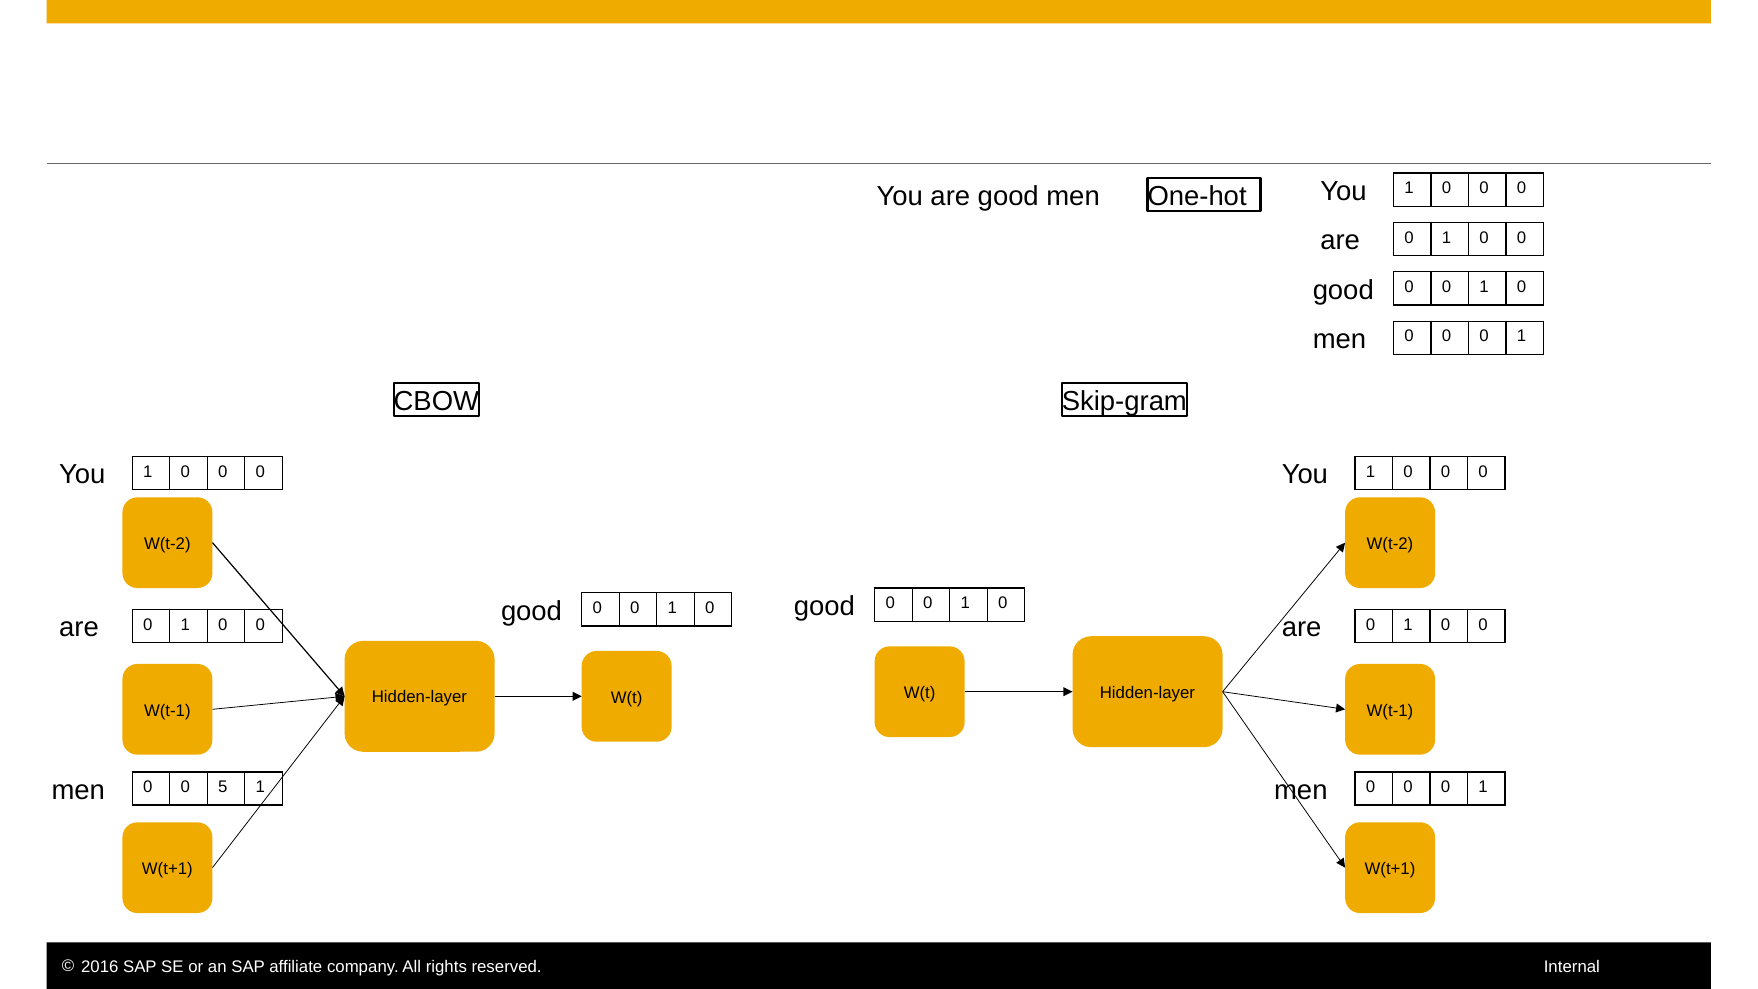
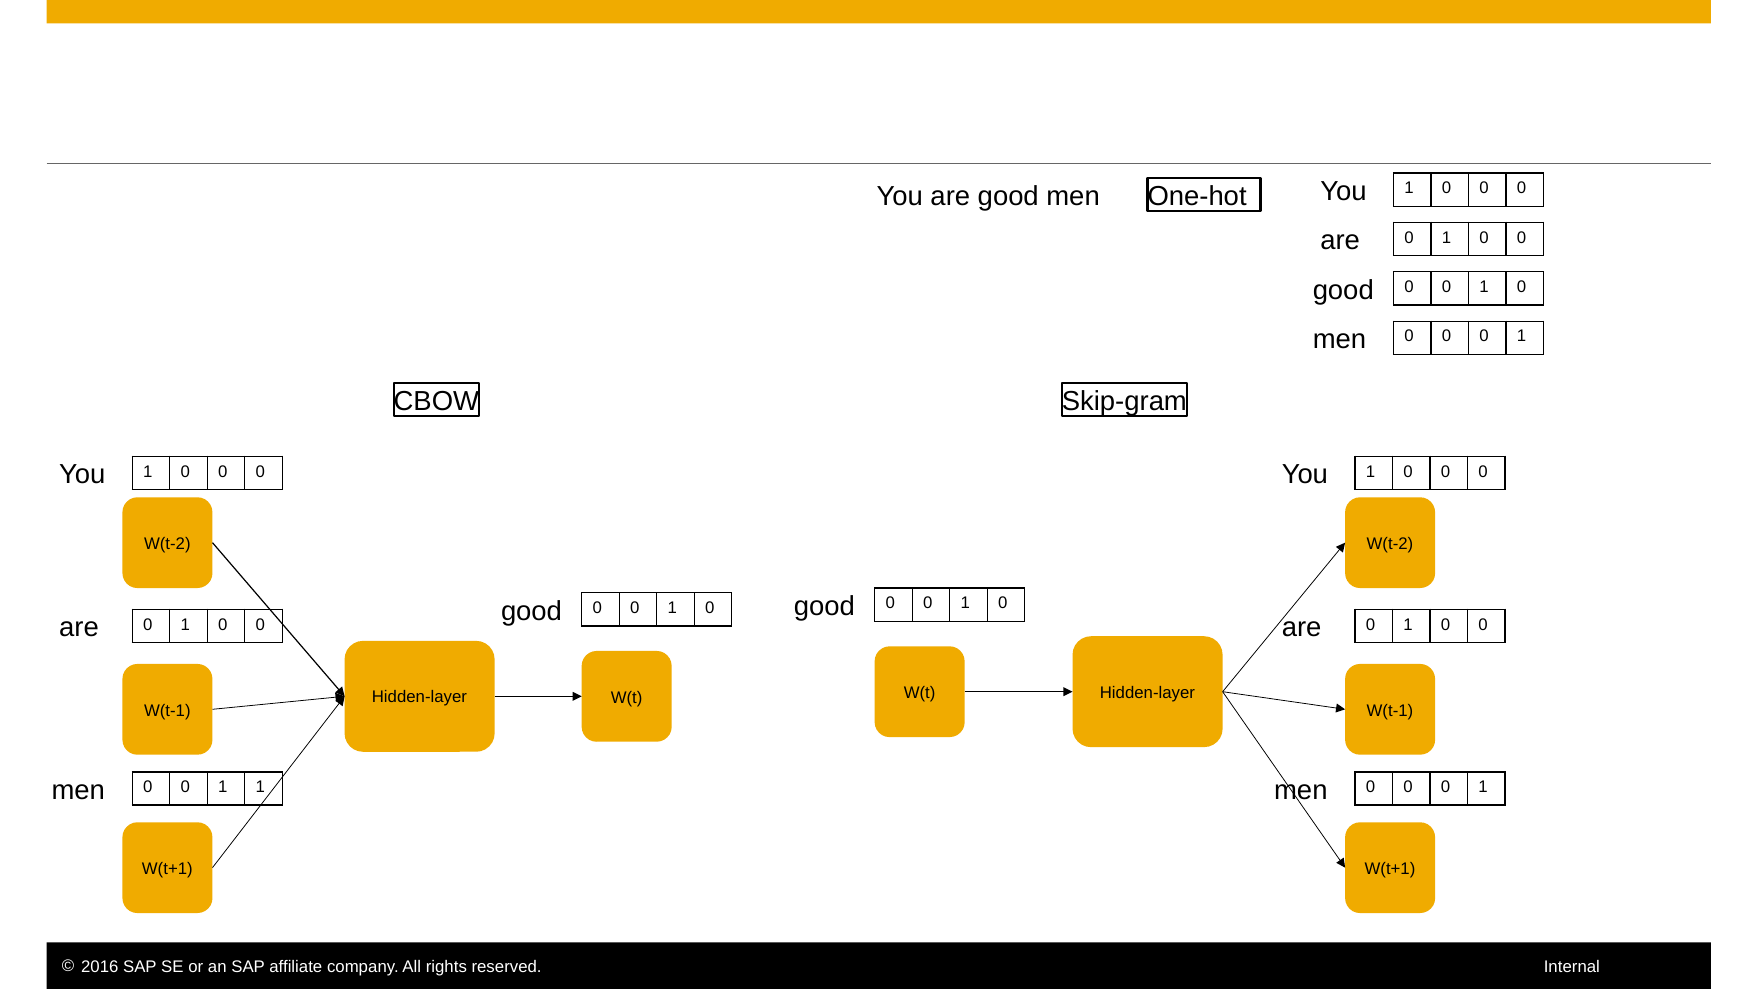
men 0 0 5: 5 -> 1
